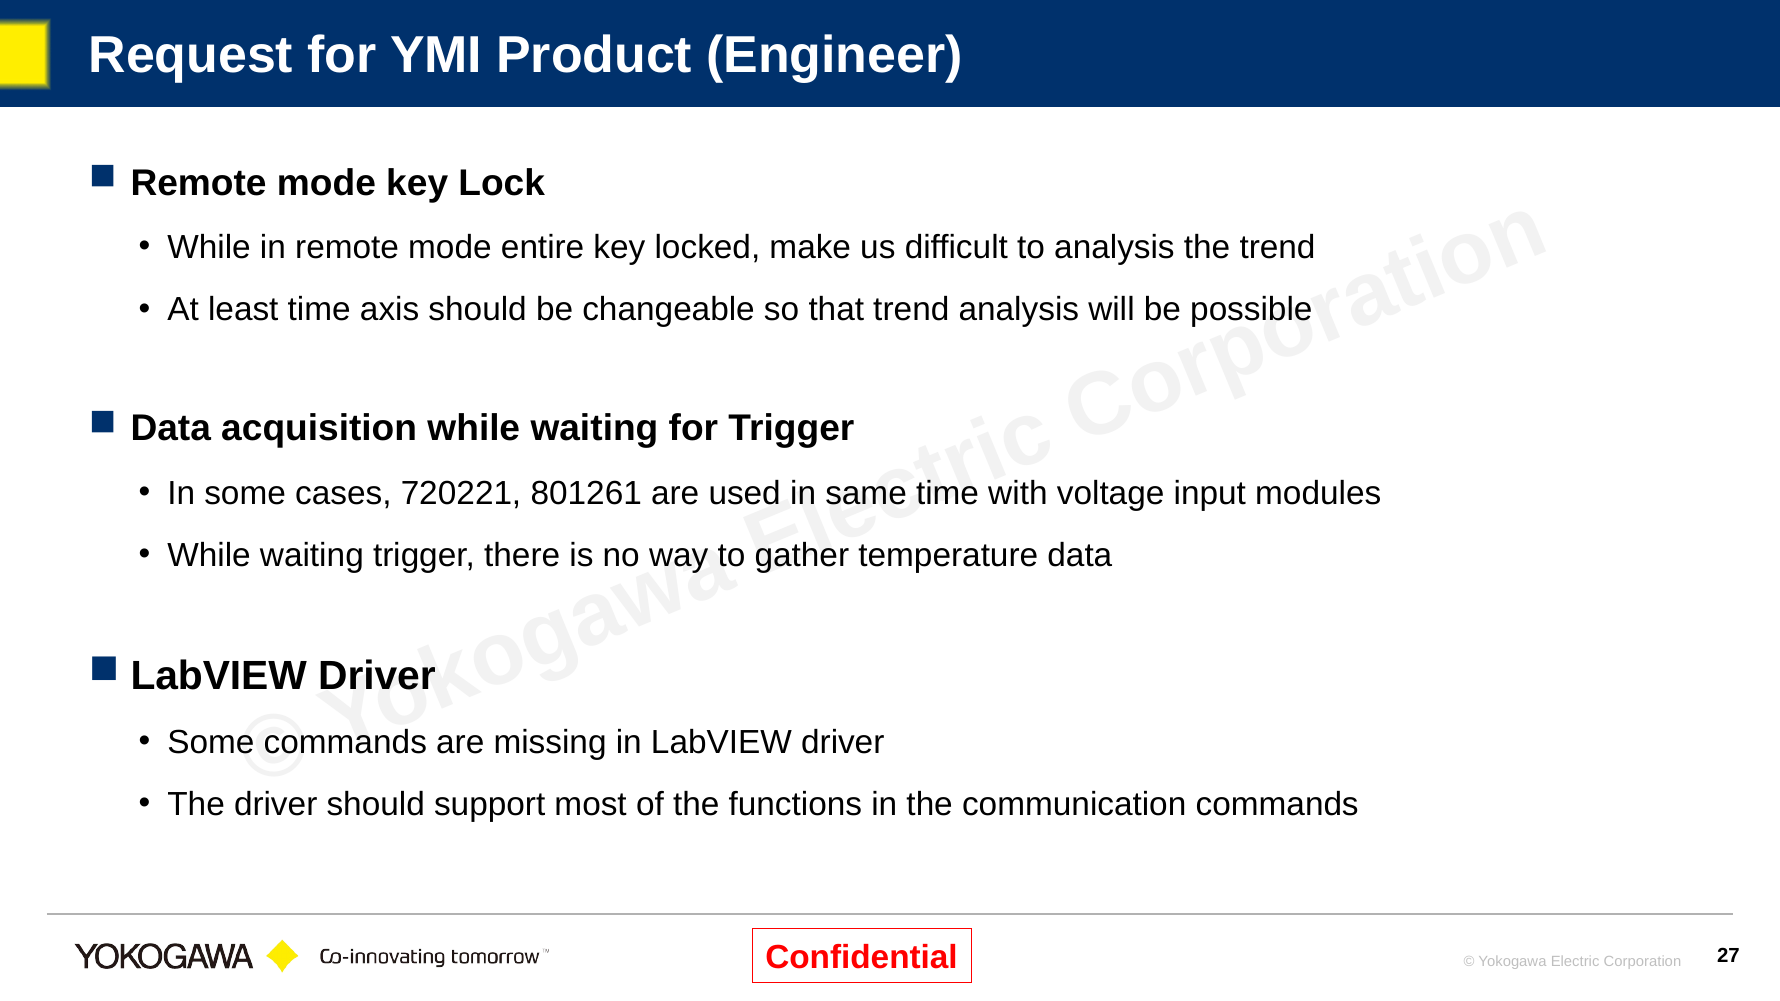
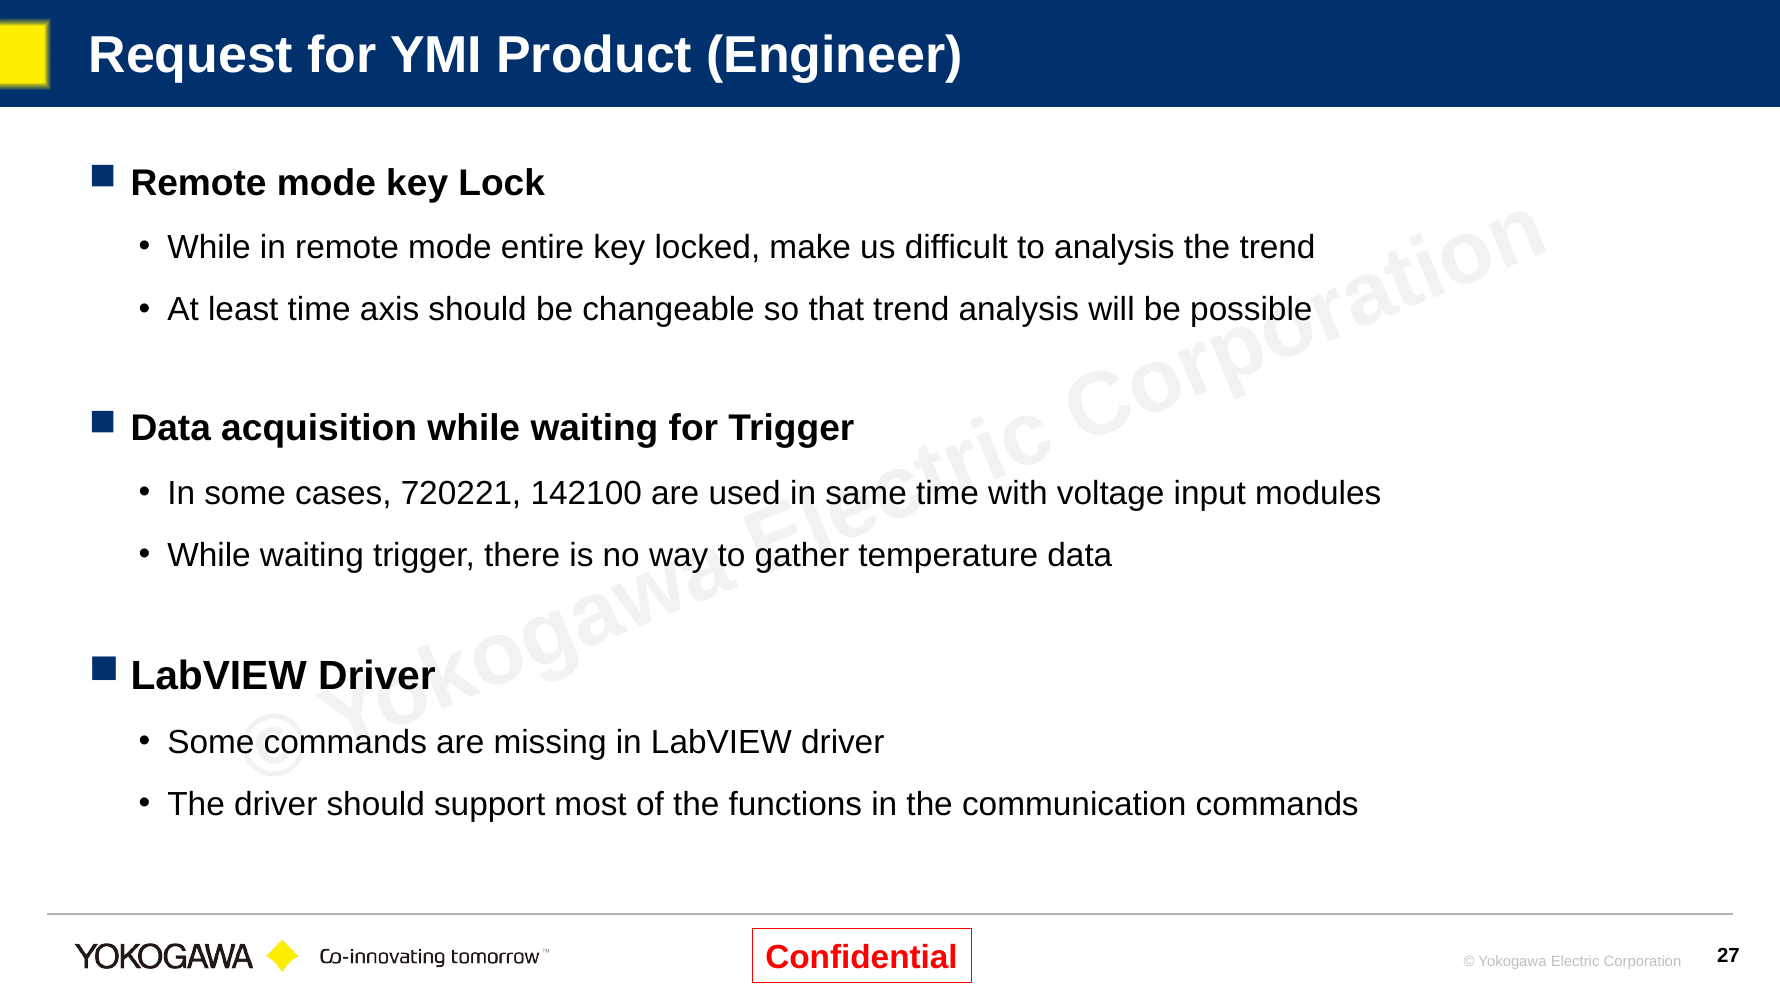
801261: 801261 -> 142100
